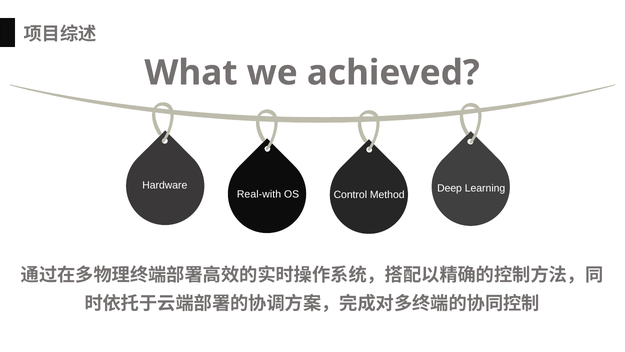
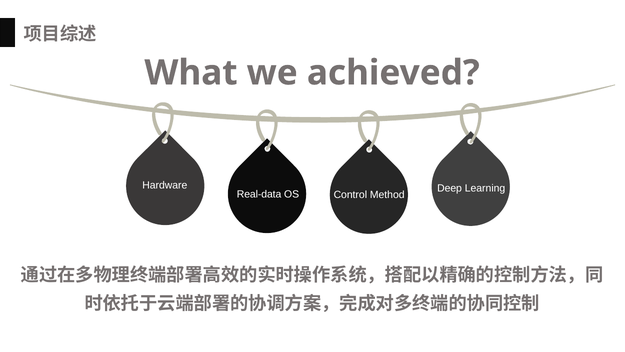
Real-with: Real-with -> Real-data
